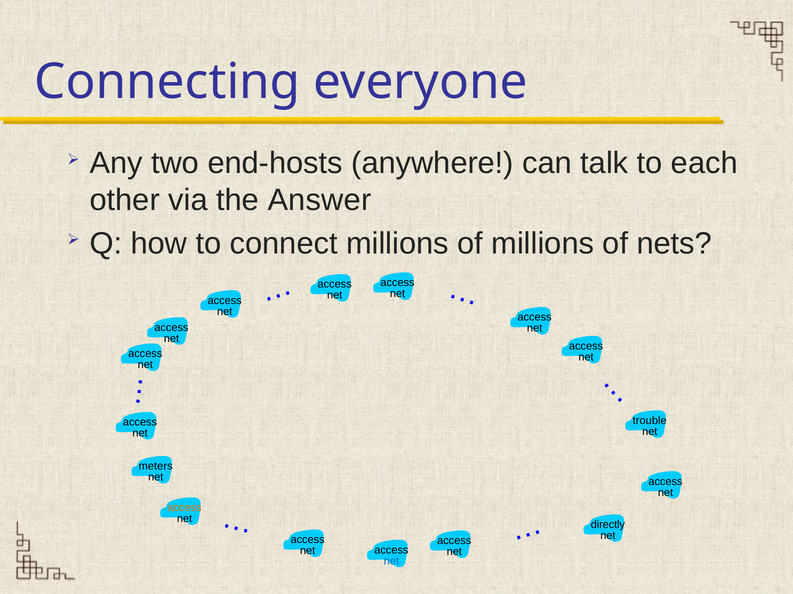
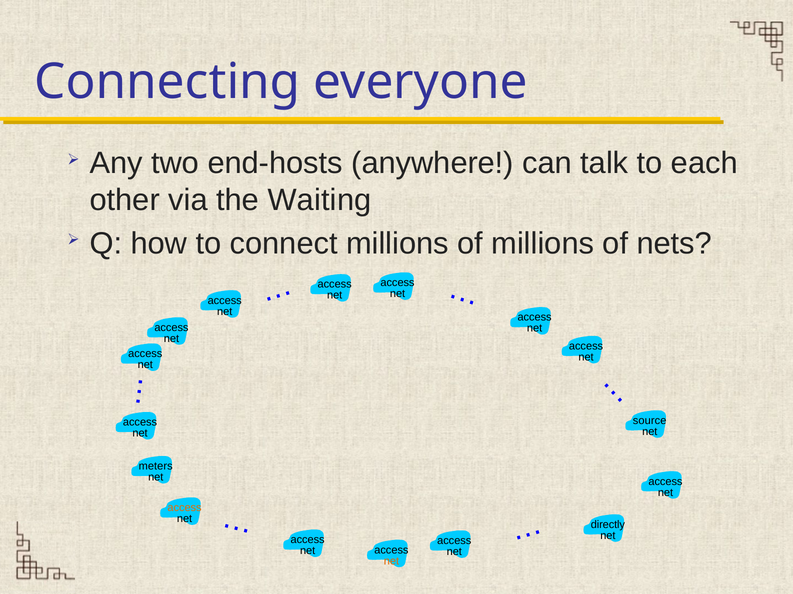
Answer: Answer -> Waiting
trouble: trouble -> source
net at (391, 562) colour: blue -> orange
